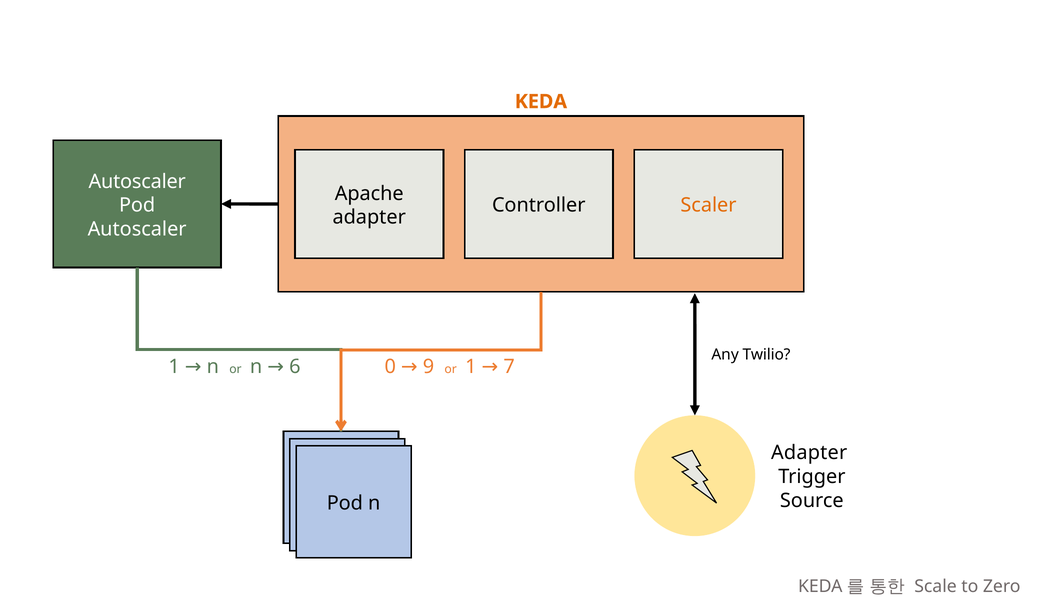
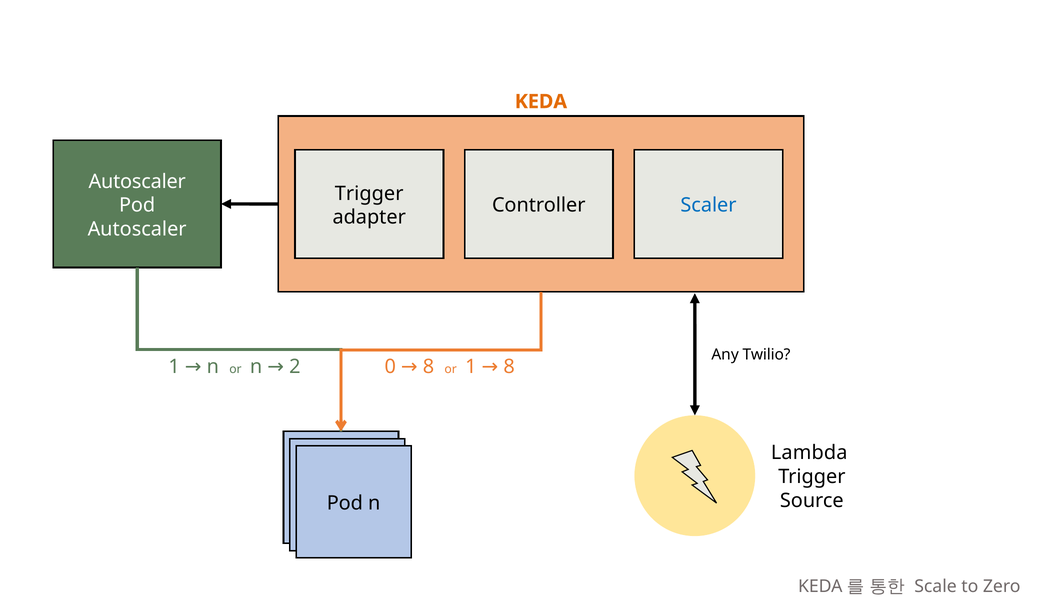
Apache at (369, 193): Apache -> Trigger
Scaler colour: orange -> blue
6: 6 -> 2
1 7: 7 -> 8
0 9: 9 -> 8
Adapter at (809, 453): Adapter -> Lambda
